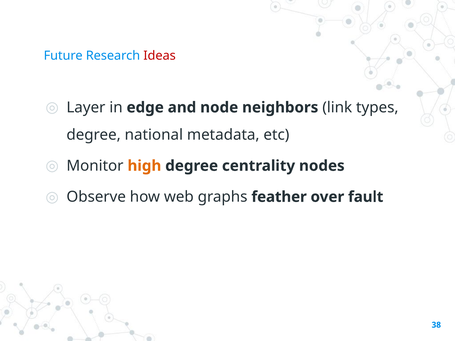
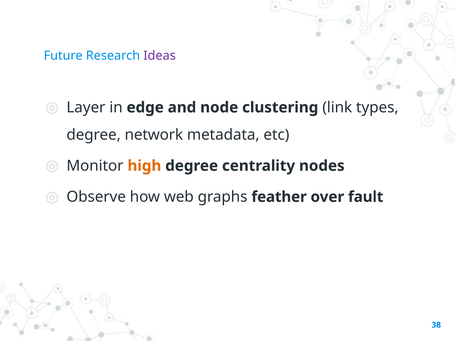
Ideas colour: red -> purple
neighbors: neighbors -> clustering
national: national -> network
